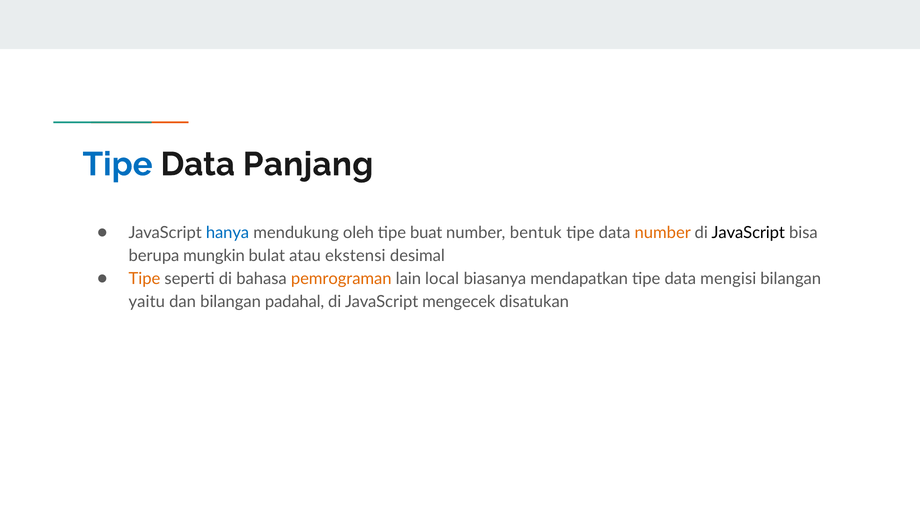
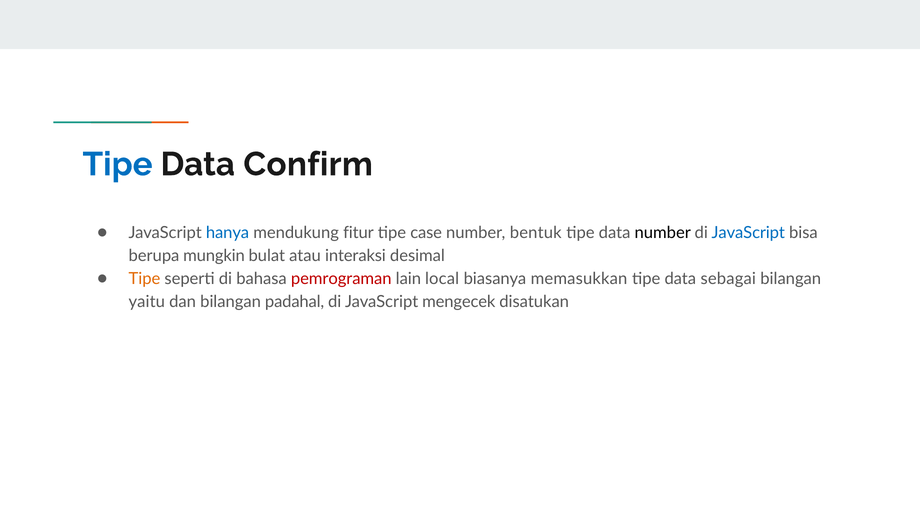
Panjang: Panjang -> Confirm
oleh: oleh -> fitur
buat: buat -> case
number at (663, 232) colour: orange -> black
JavaScript at (748, 232) colour: black -> blue
ekstensi: ekstensi -> interaksi
pemrograman colour: orange -> red
mendapatkan: mendapatkan -> memasukkan
mengisi: mengisi -> sebagai
